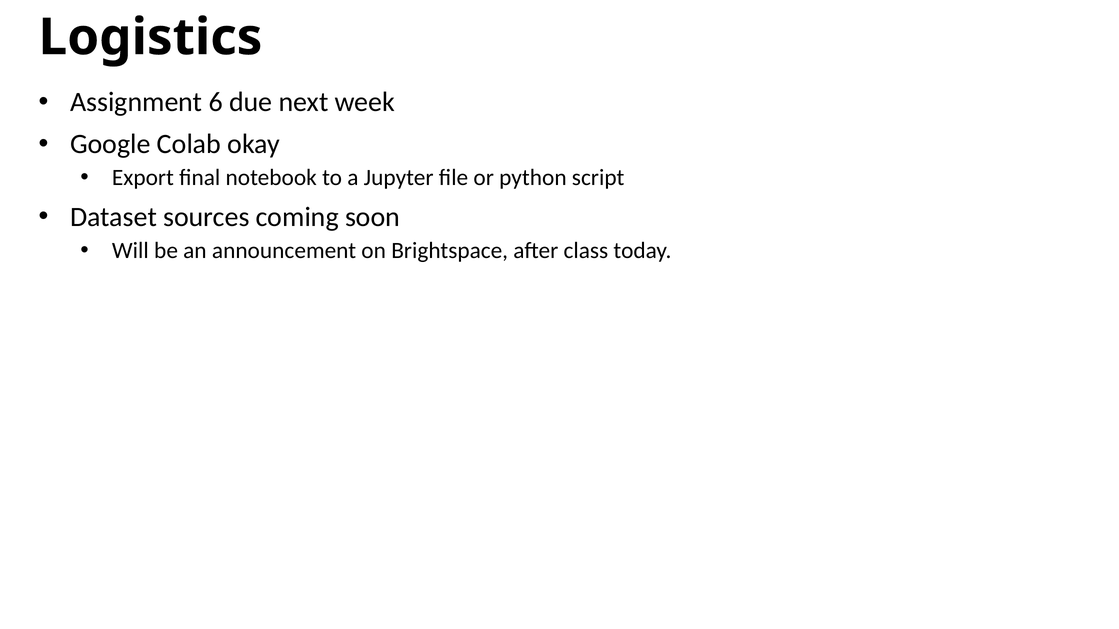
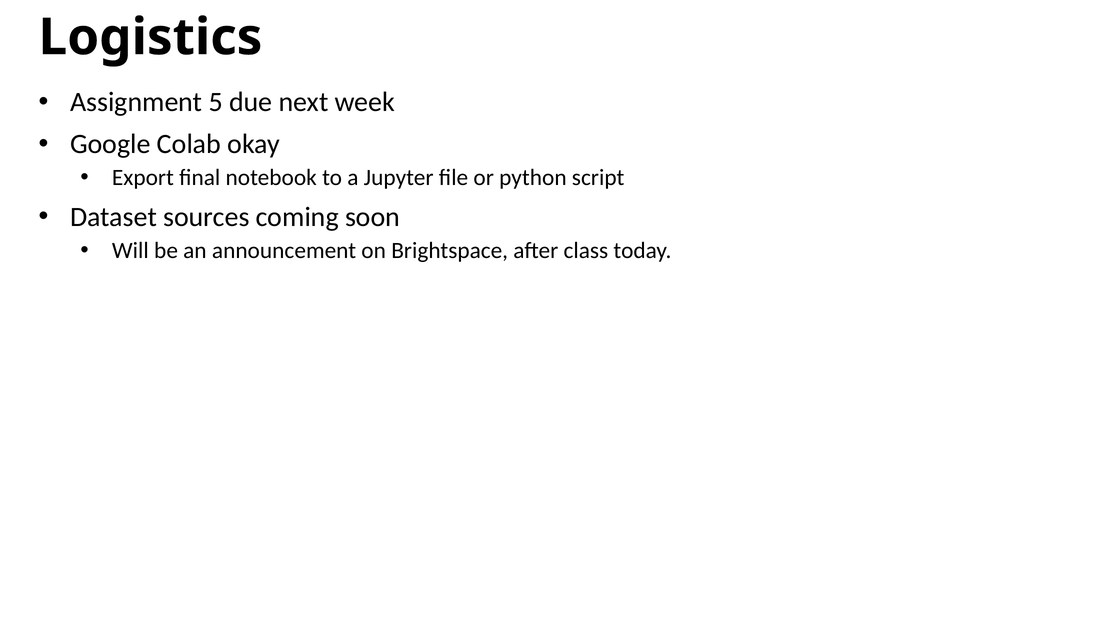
6: 6 -> 5
